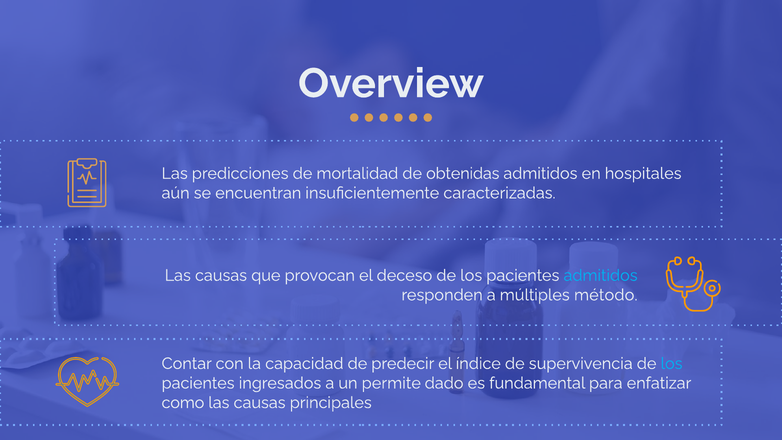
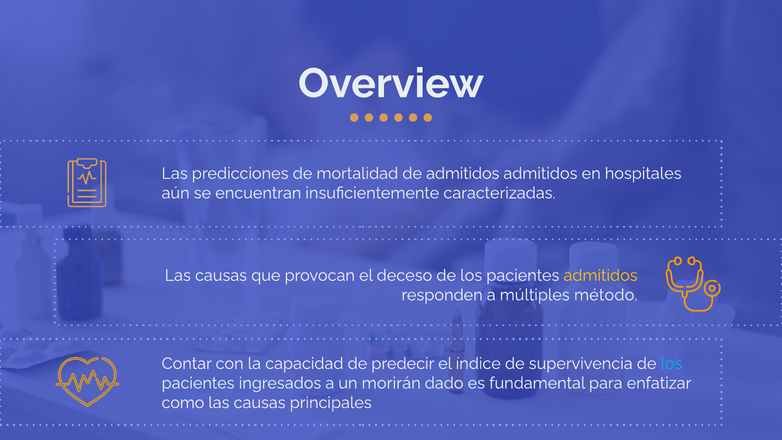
de obtenidas: obtenidas -> admitidos
admitidos at (601, 275) colour: light blue -> yellow
permite: permite -> morirán
